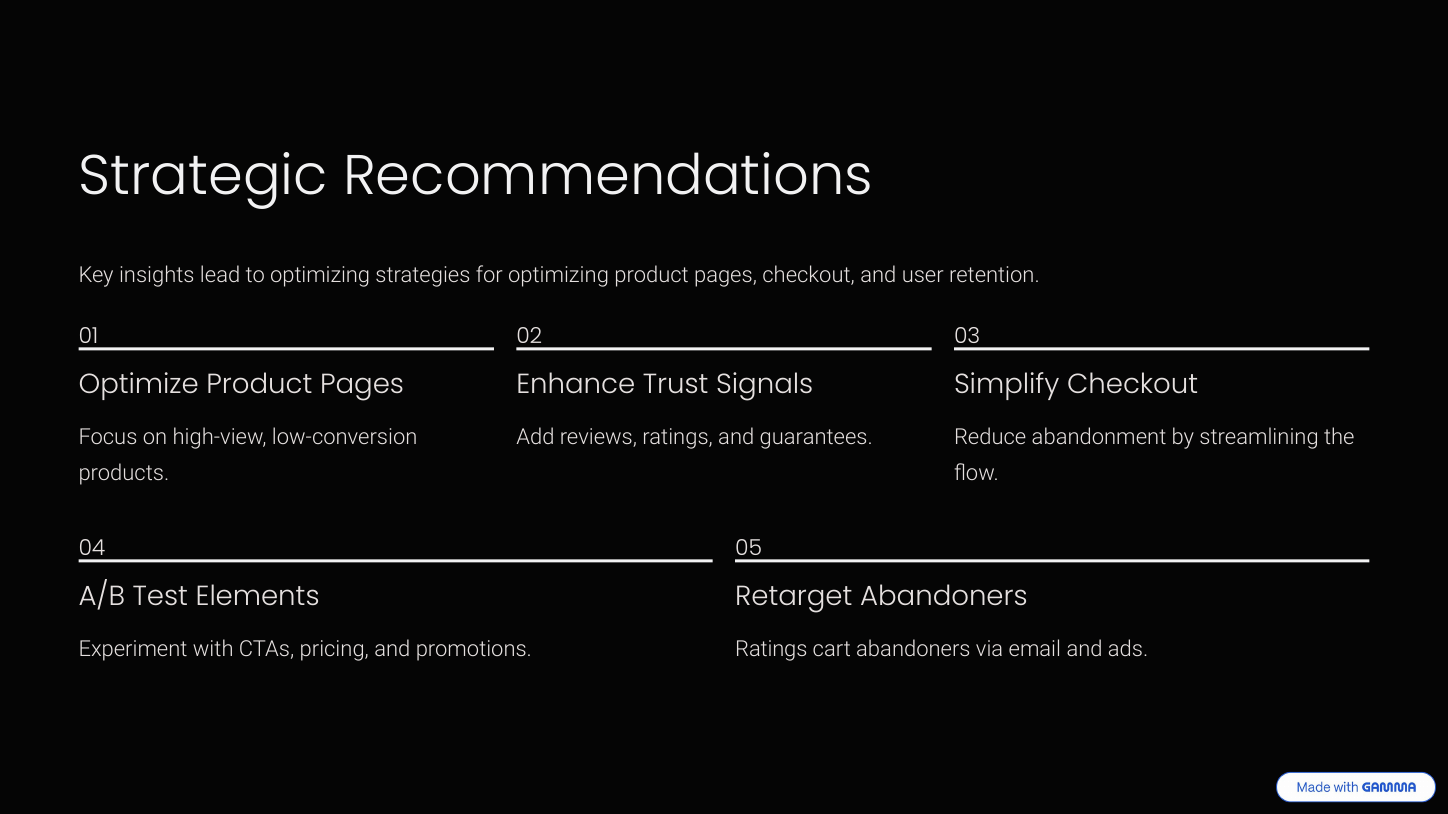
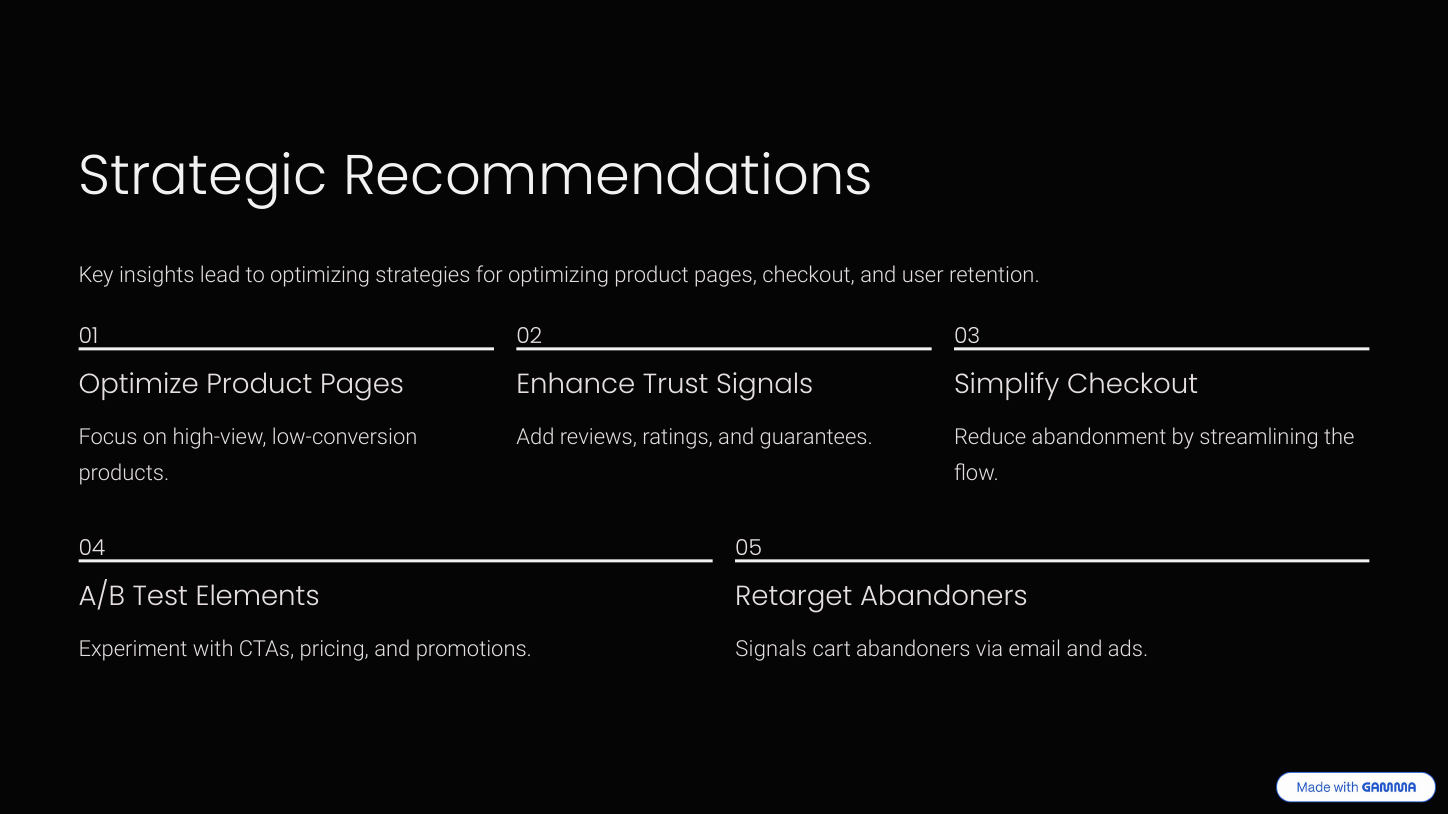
Ratings at (771, 650): Ratings -> Signals
